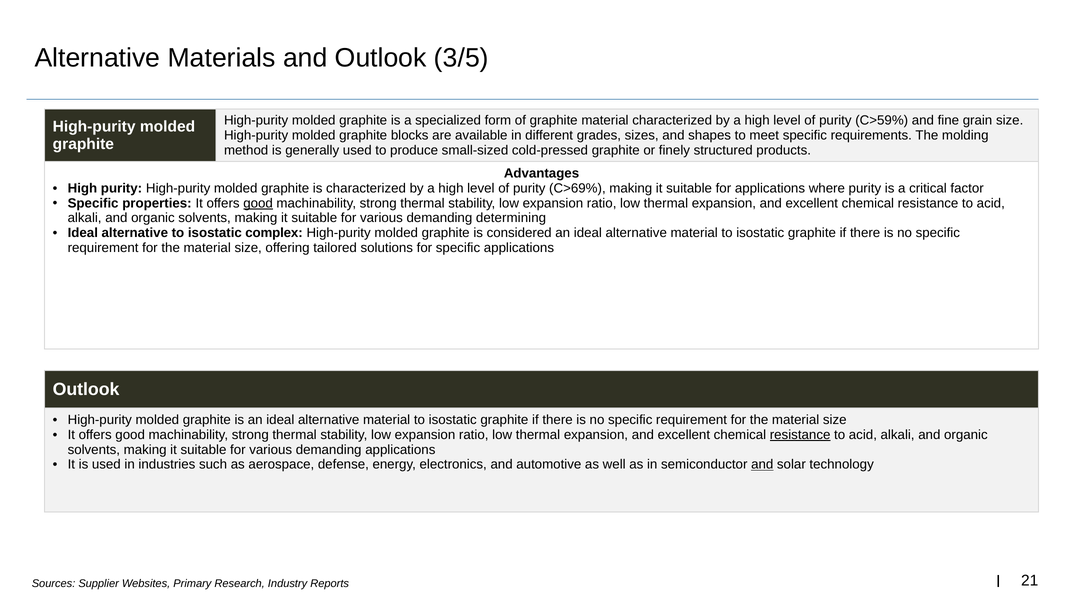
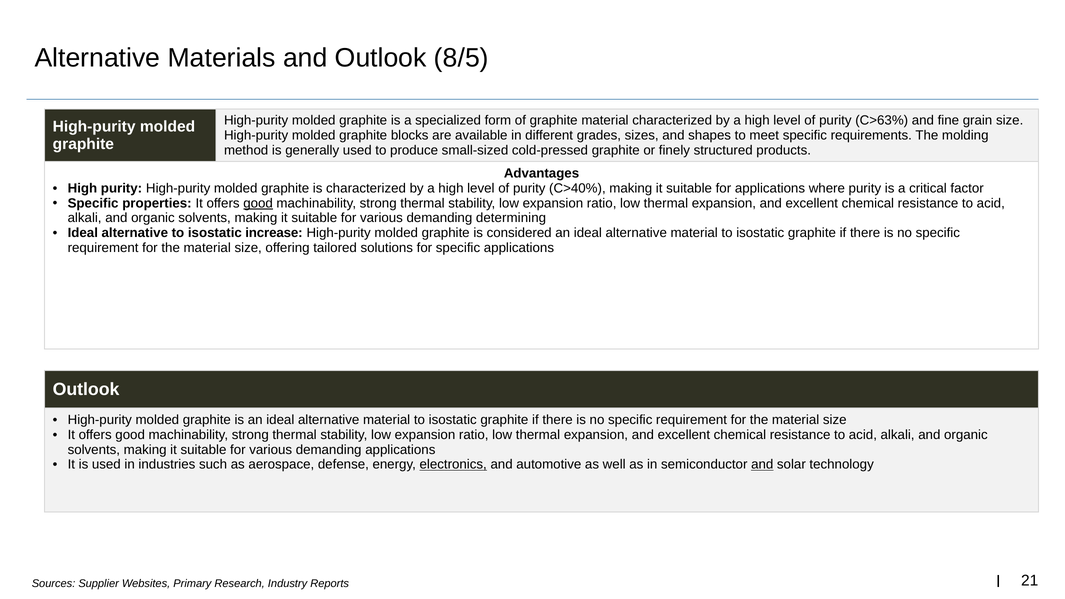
3/5: 3/5 -> 8/5
C>59%: C>59% -> C>63%
C>69%: C>69% -> C>40%
complex: complex -> increase
resistance at (800, 435) underline: present -> none
electronics underline: none -> present
